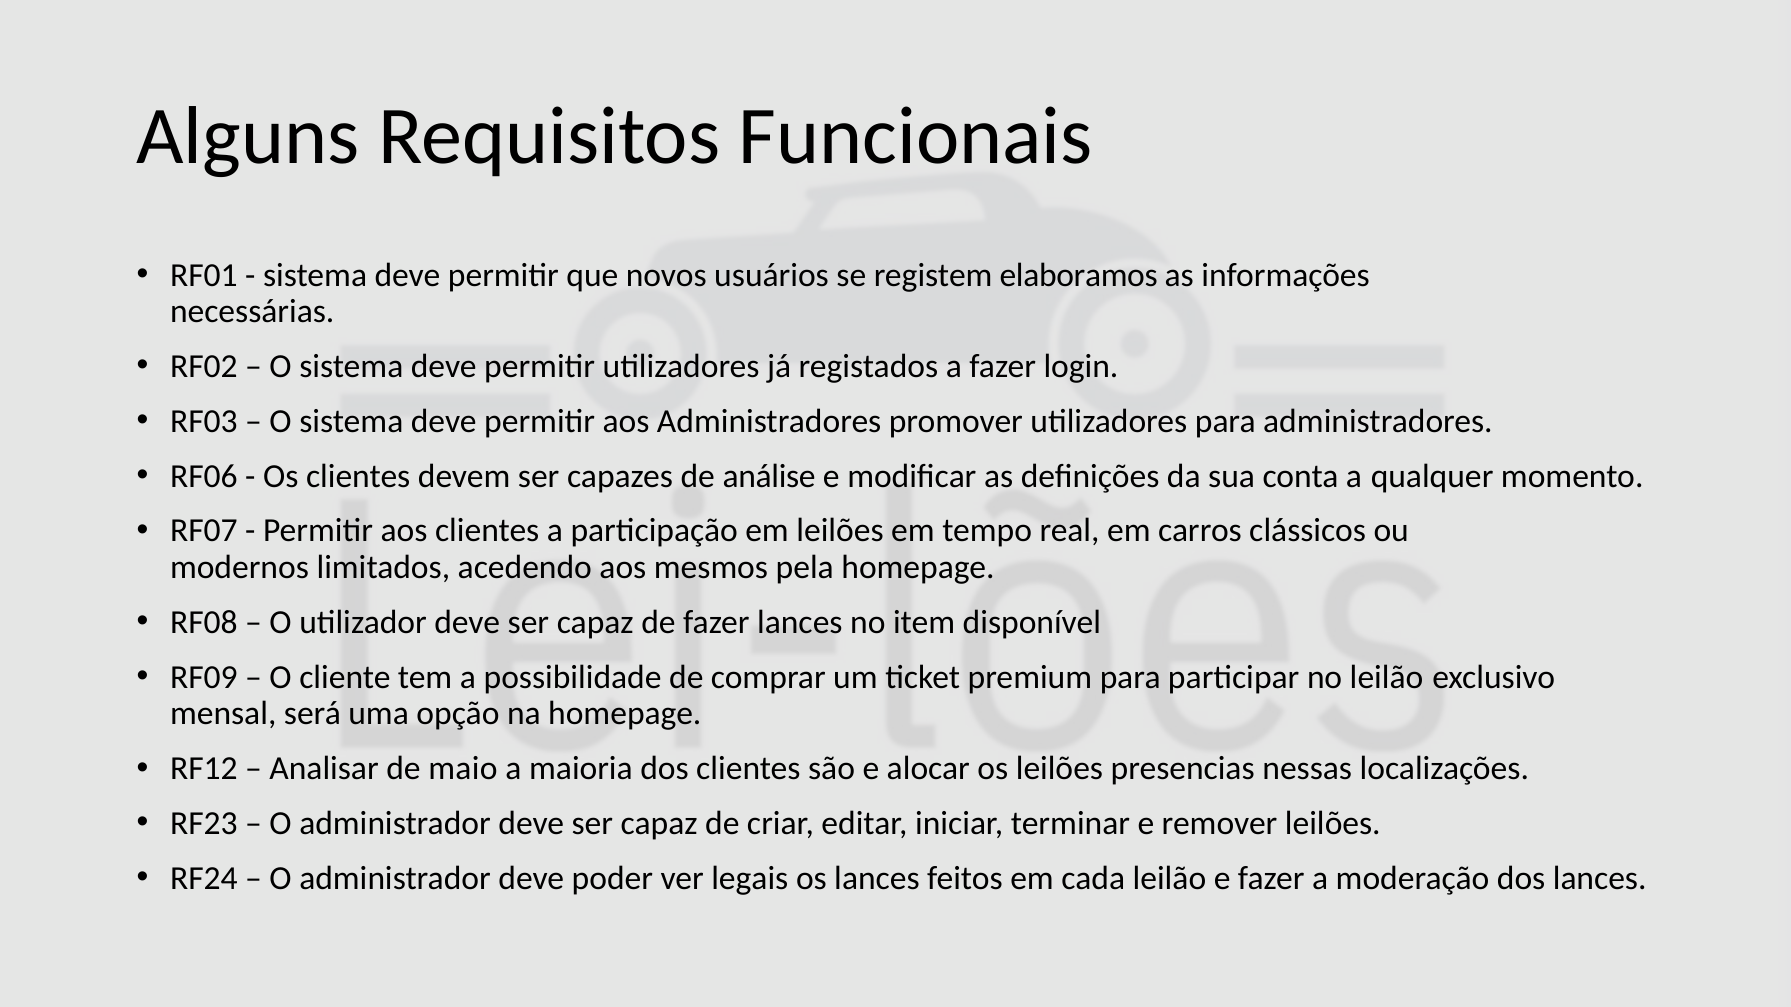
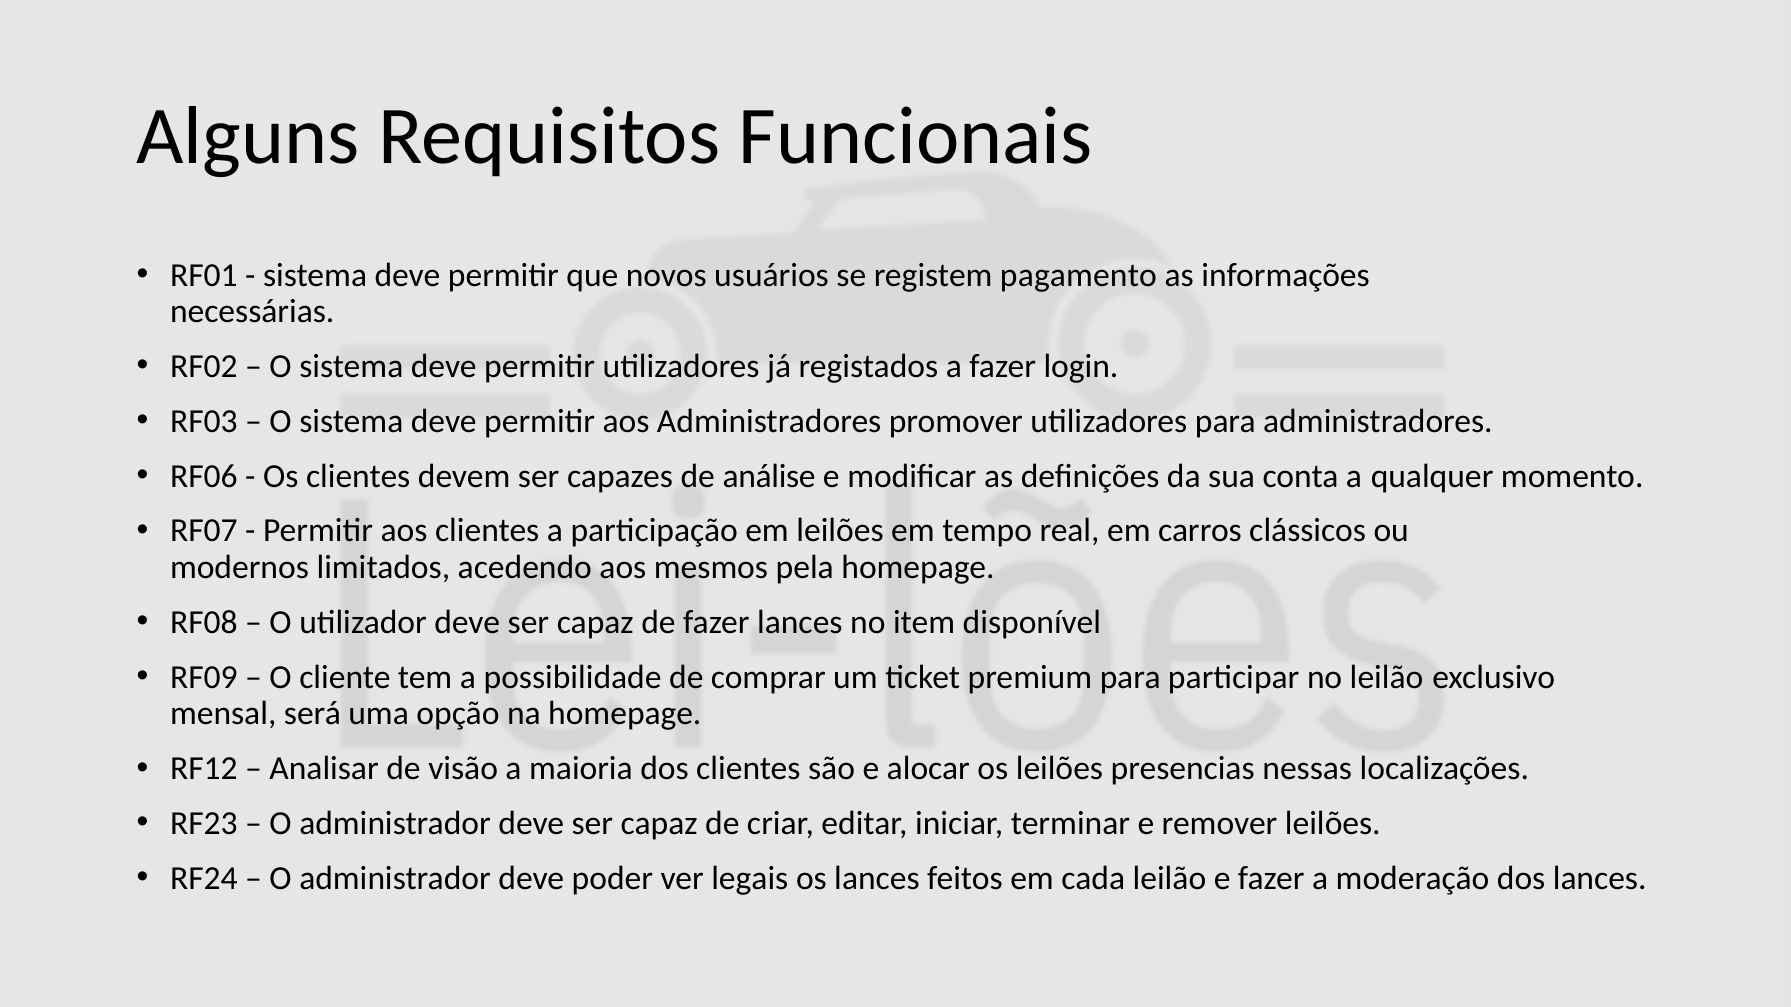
elaboramos: elaboramos -> pagamento
maio: maio -> visão
